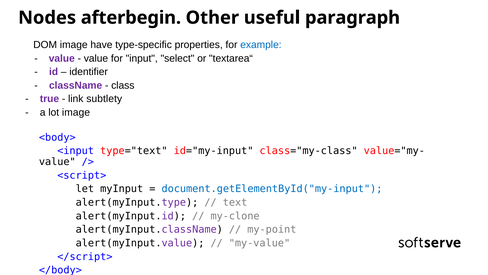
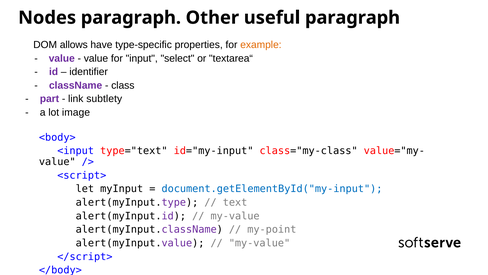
Nodes afterbegin: afterbegin -> paragraph
image at (74, 45): image -> allows
example colour: blue -> orange
true: true -> part
my-clone at (235, 216): my-clone -> my-value
